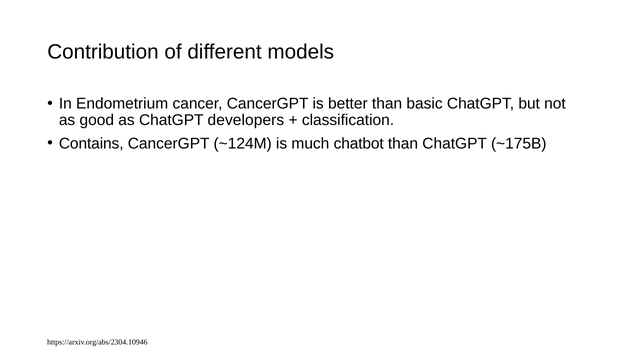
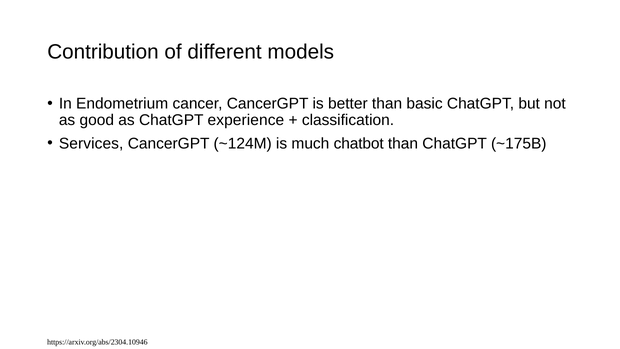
developers: developers -> experience
Contains: Contains -> Services
